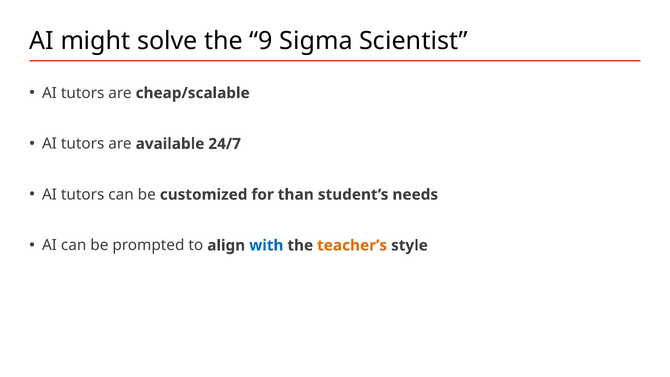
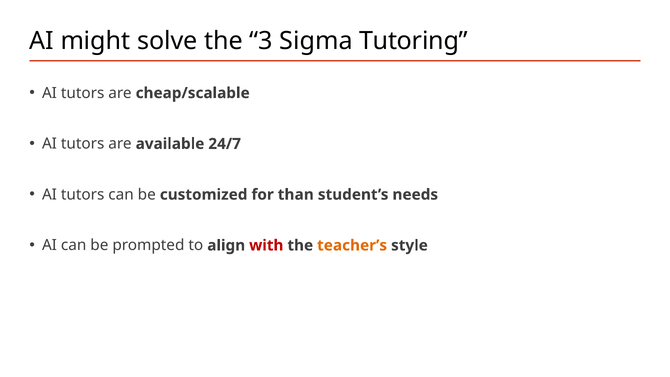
9: 9 -> 3
Scientist: Scientist -> Tutoring
with colour: blue -> red
